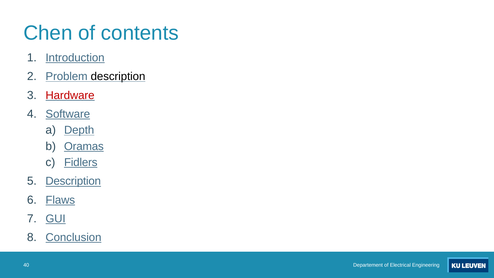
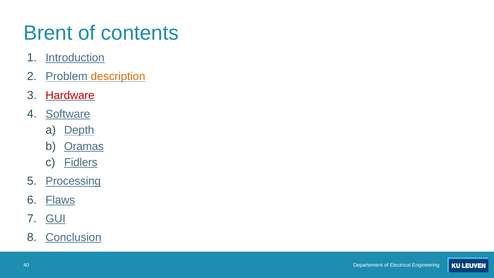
Chen: Chen -> Brent
description at (118, 77) colour: black -> orange
Description at (73, 181): Description -> Processing
